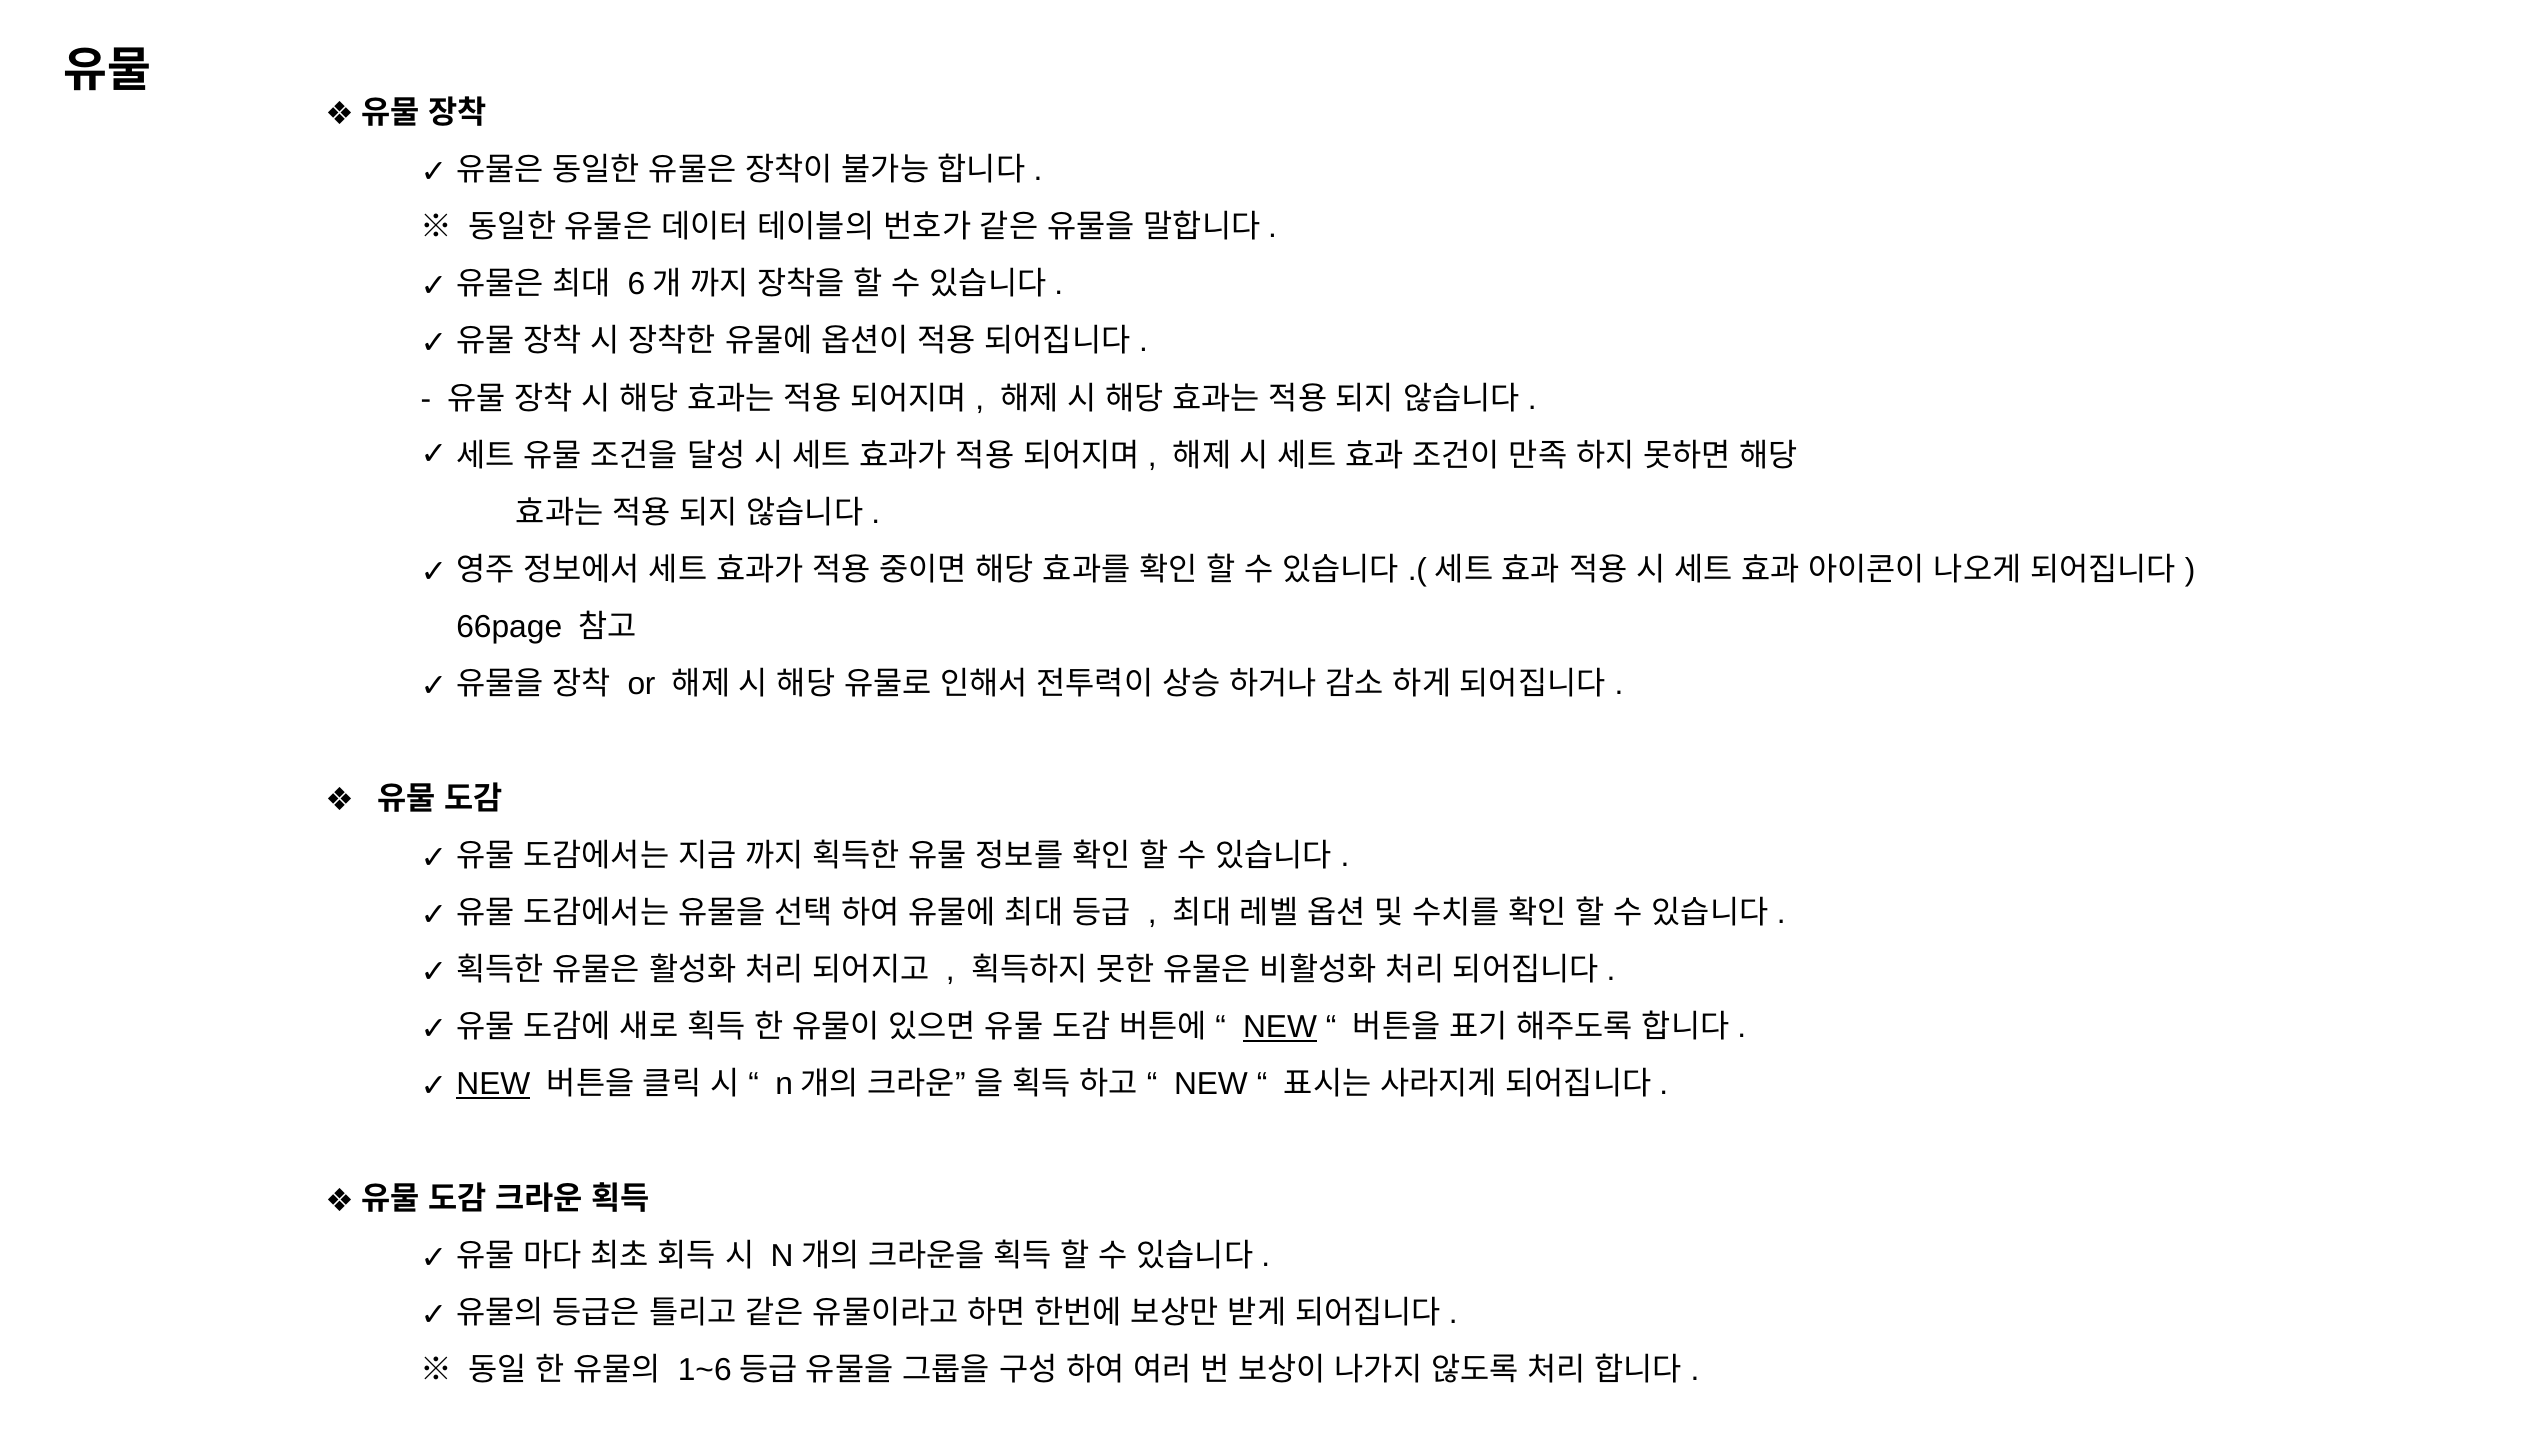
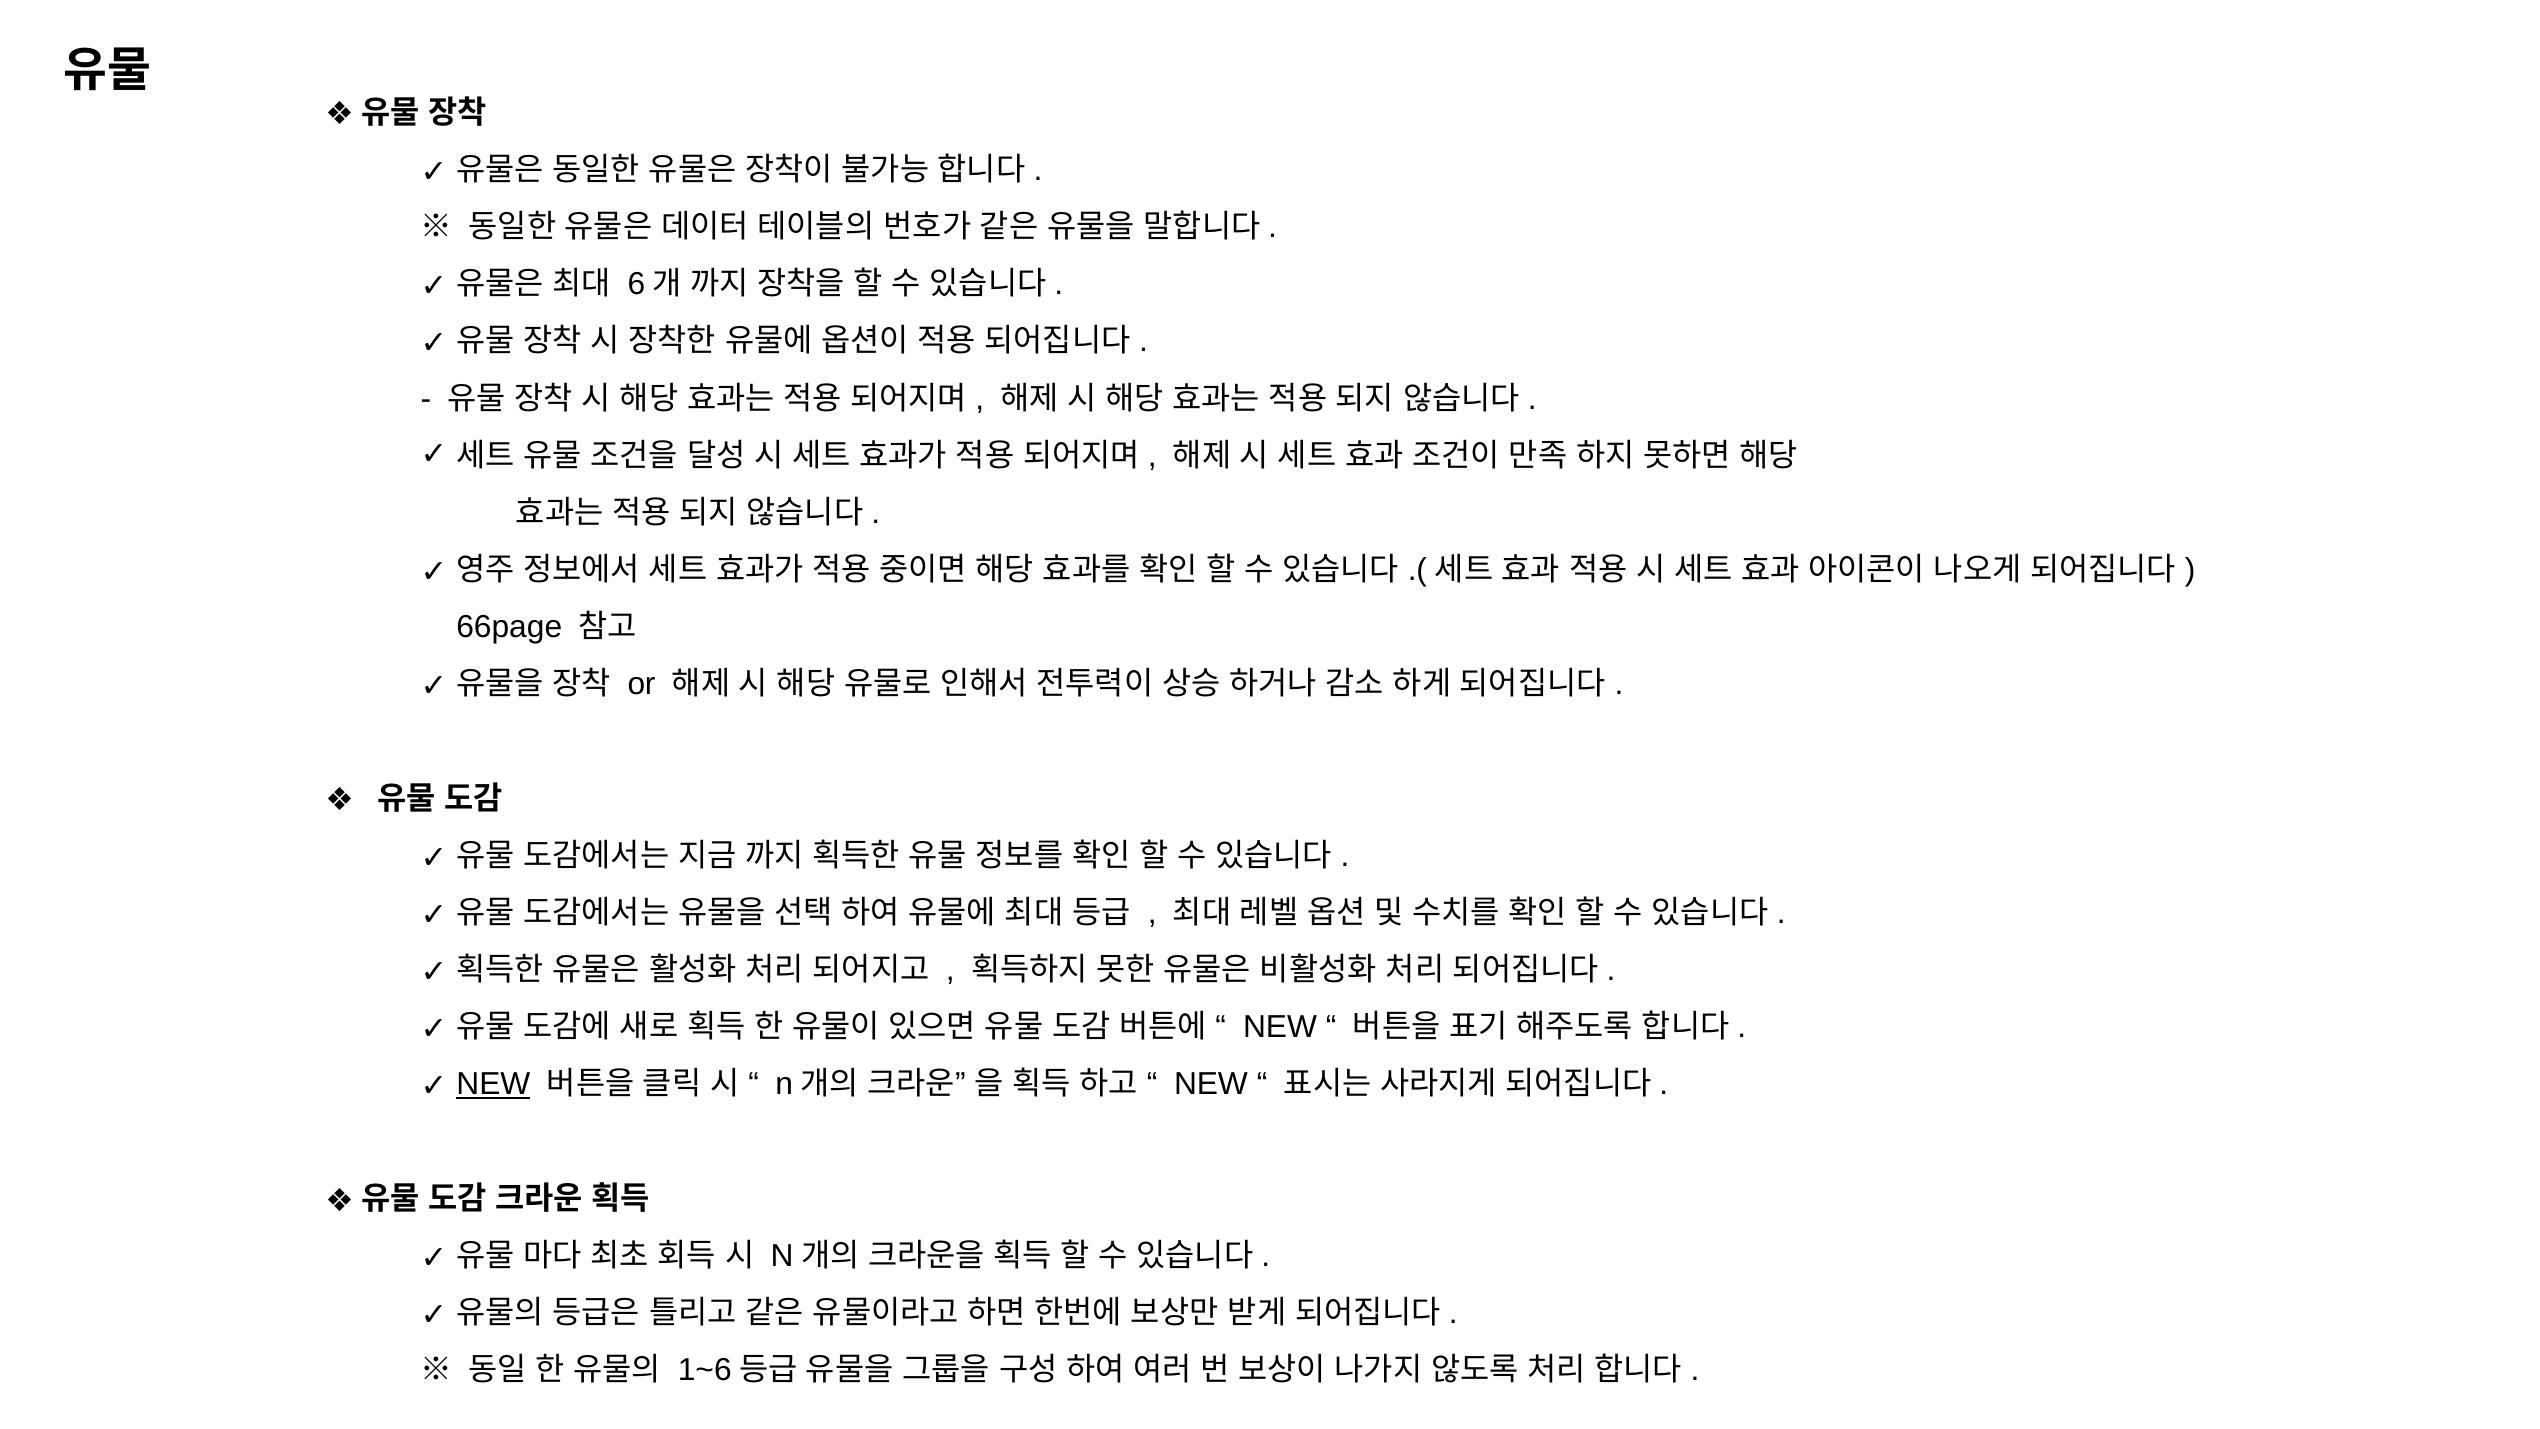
NEW at (1280, 1027) underline: present -> none
